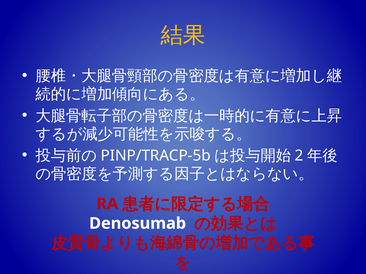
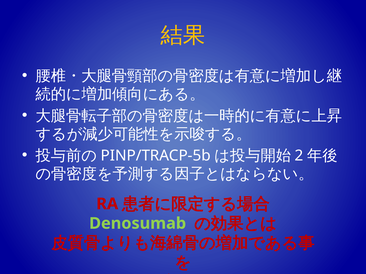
Denosumab colour: white -> light green
